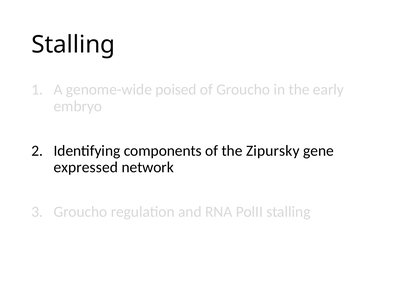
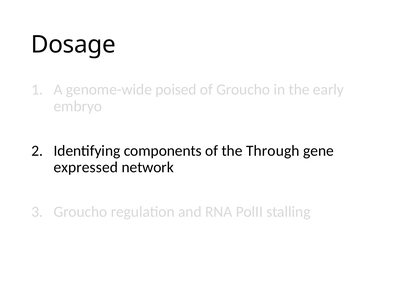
Stalling at (73, 44): Stalling -> Dosage
Zipursky: Zipursky -> Through
